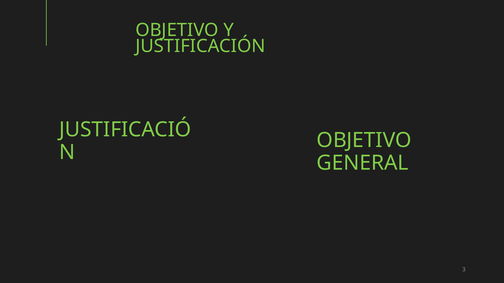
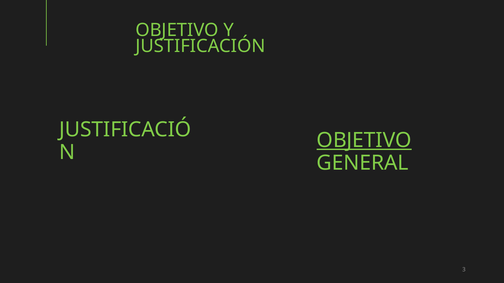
OBJETIVO at (364, 141) underline: none -> present
